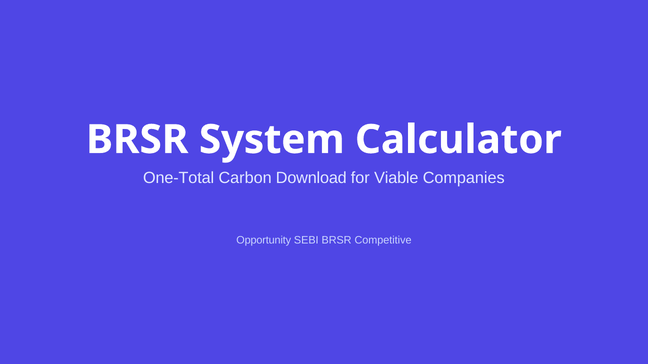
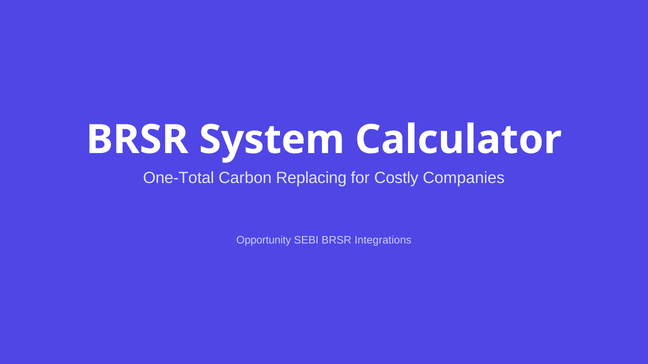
Download: Download -> Replacing
Viable: Viable -> Costly
Competitive: Competitive -> Integrations
